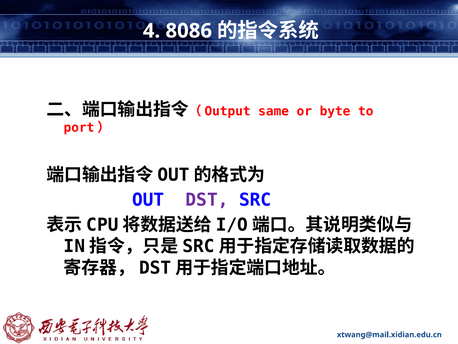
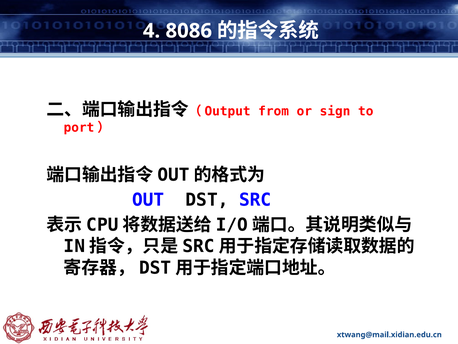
same: same -> from
byte: byte -> sign
DST colour: purple -> black
